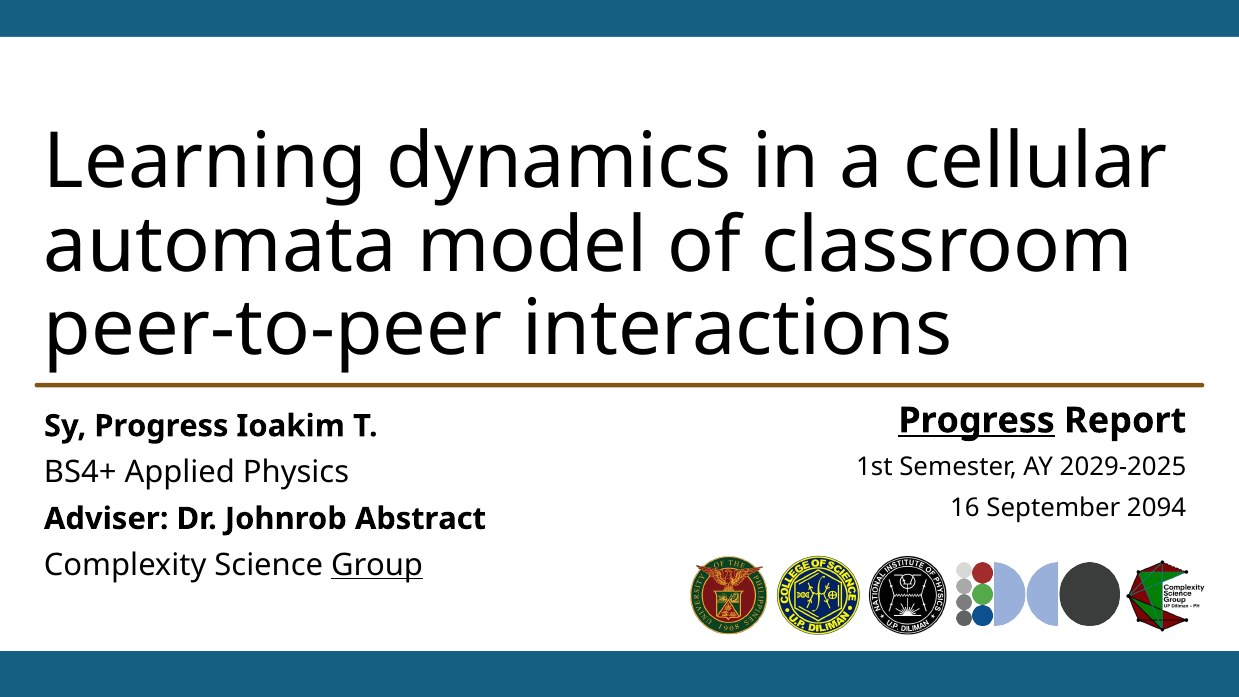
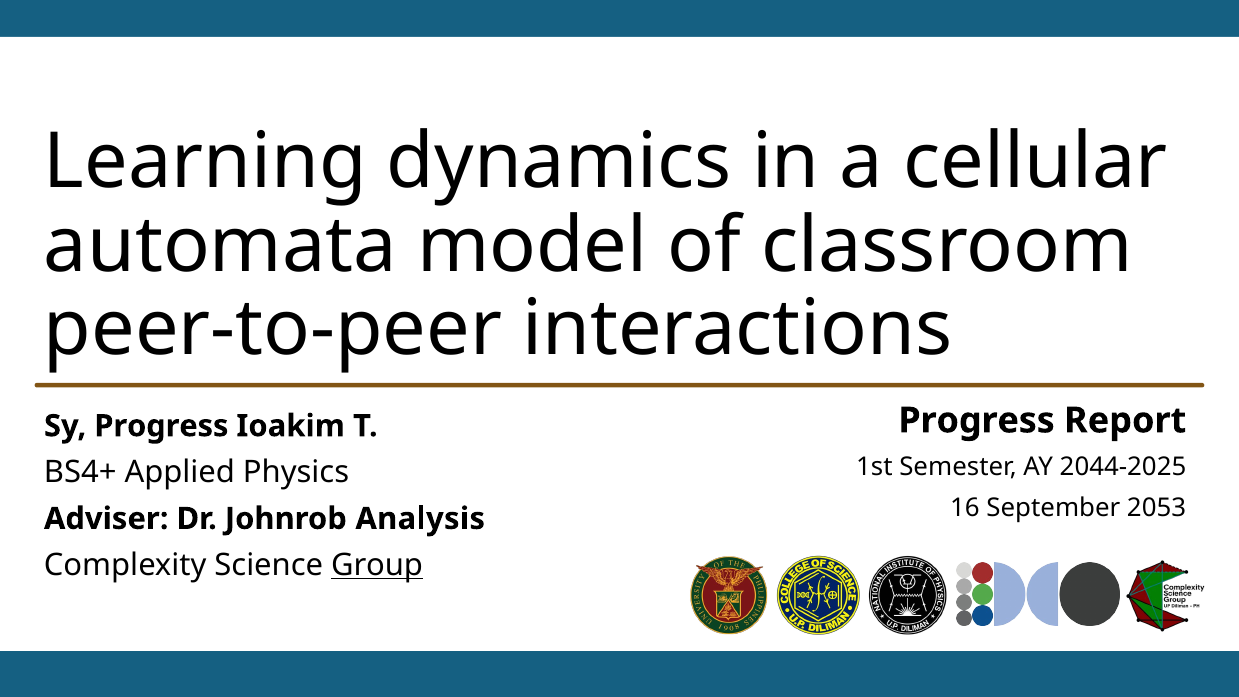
Progress at (977, 420) underline: present -> none
2029-2025: 2029-2025 -> 2044-2025
2094: 2094 -> 2053
Abstract: Abstract -> Analysis
